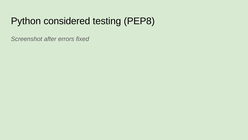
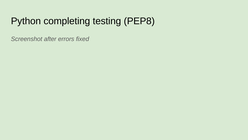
considered: considered -> completing
